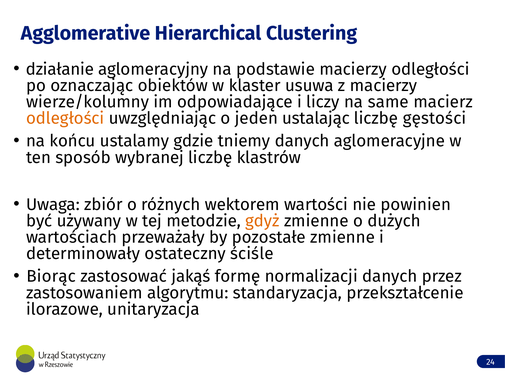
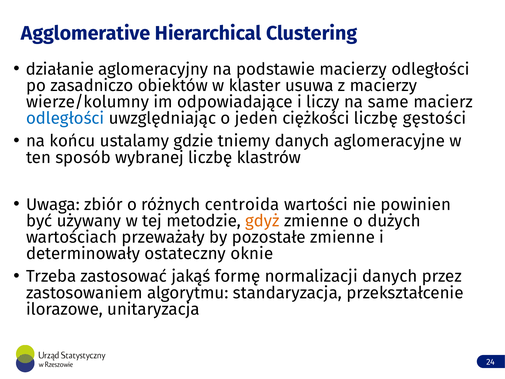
oznaczając: oznaczając -> zasadniczo
odległości at (65, 118) colour: orange -> blue
ustalając: ustalając -> ciężkości
wektorem: wektorem -> centroida
ściśle: ściśle -> oknie
Biorąc: Biorąc -> Trzeba
